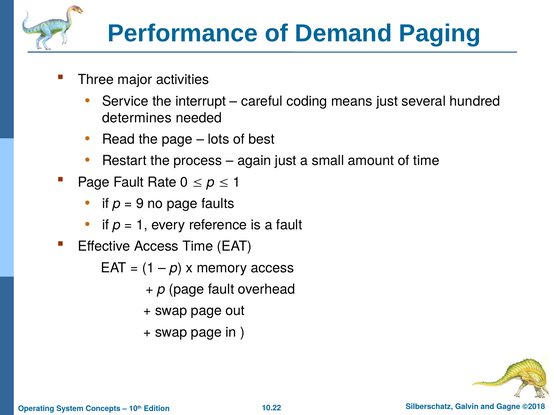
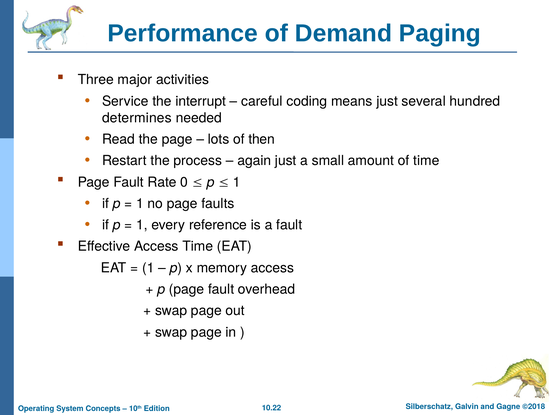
best: best -> then
9 at (140, 204): 9 -> 1
